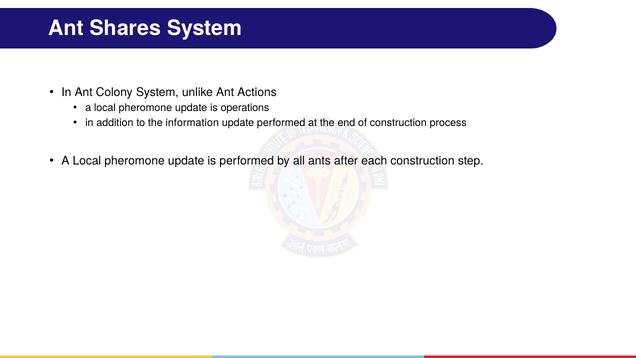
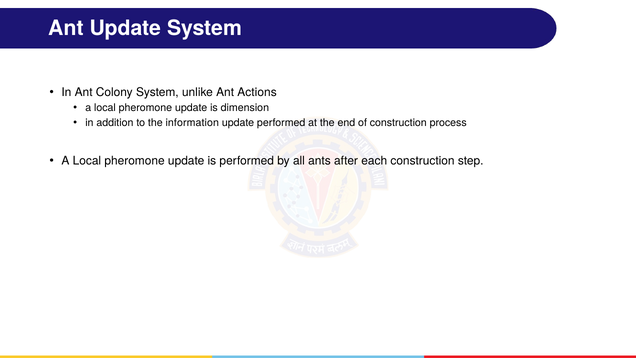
Ant Shares: Shares -> Update
operations: operations -> dimension
